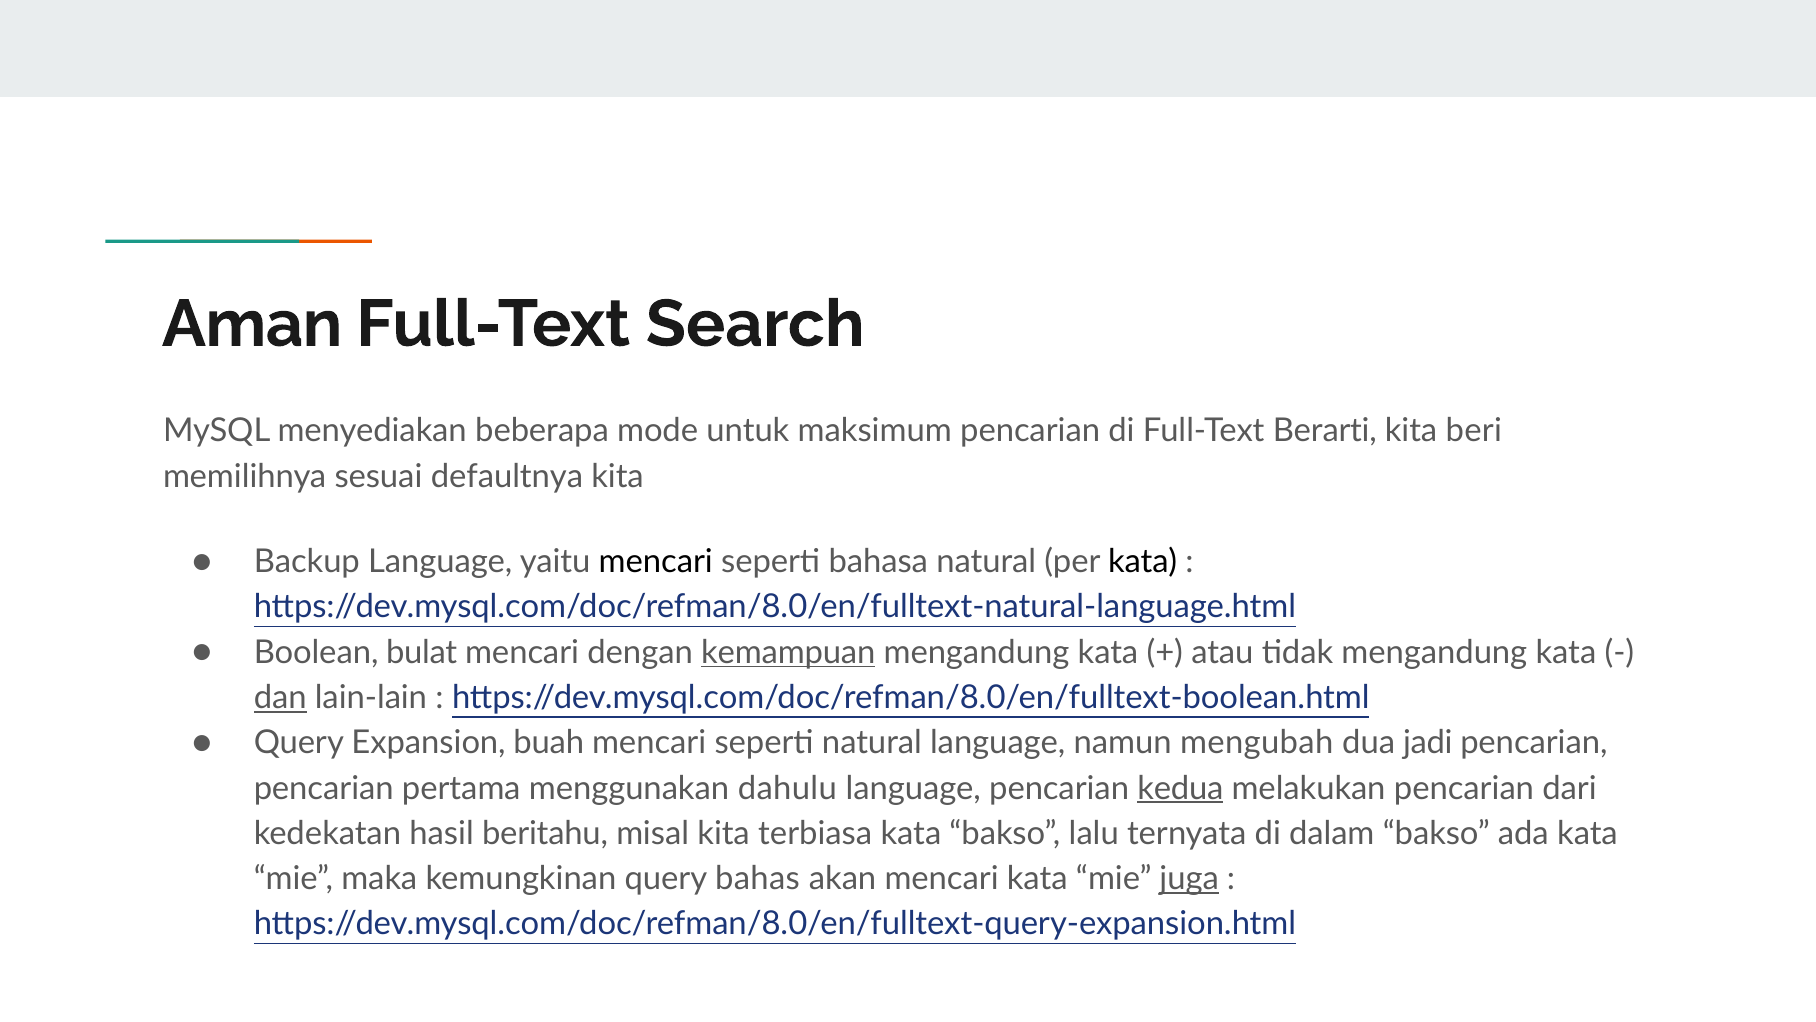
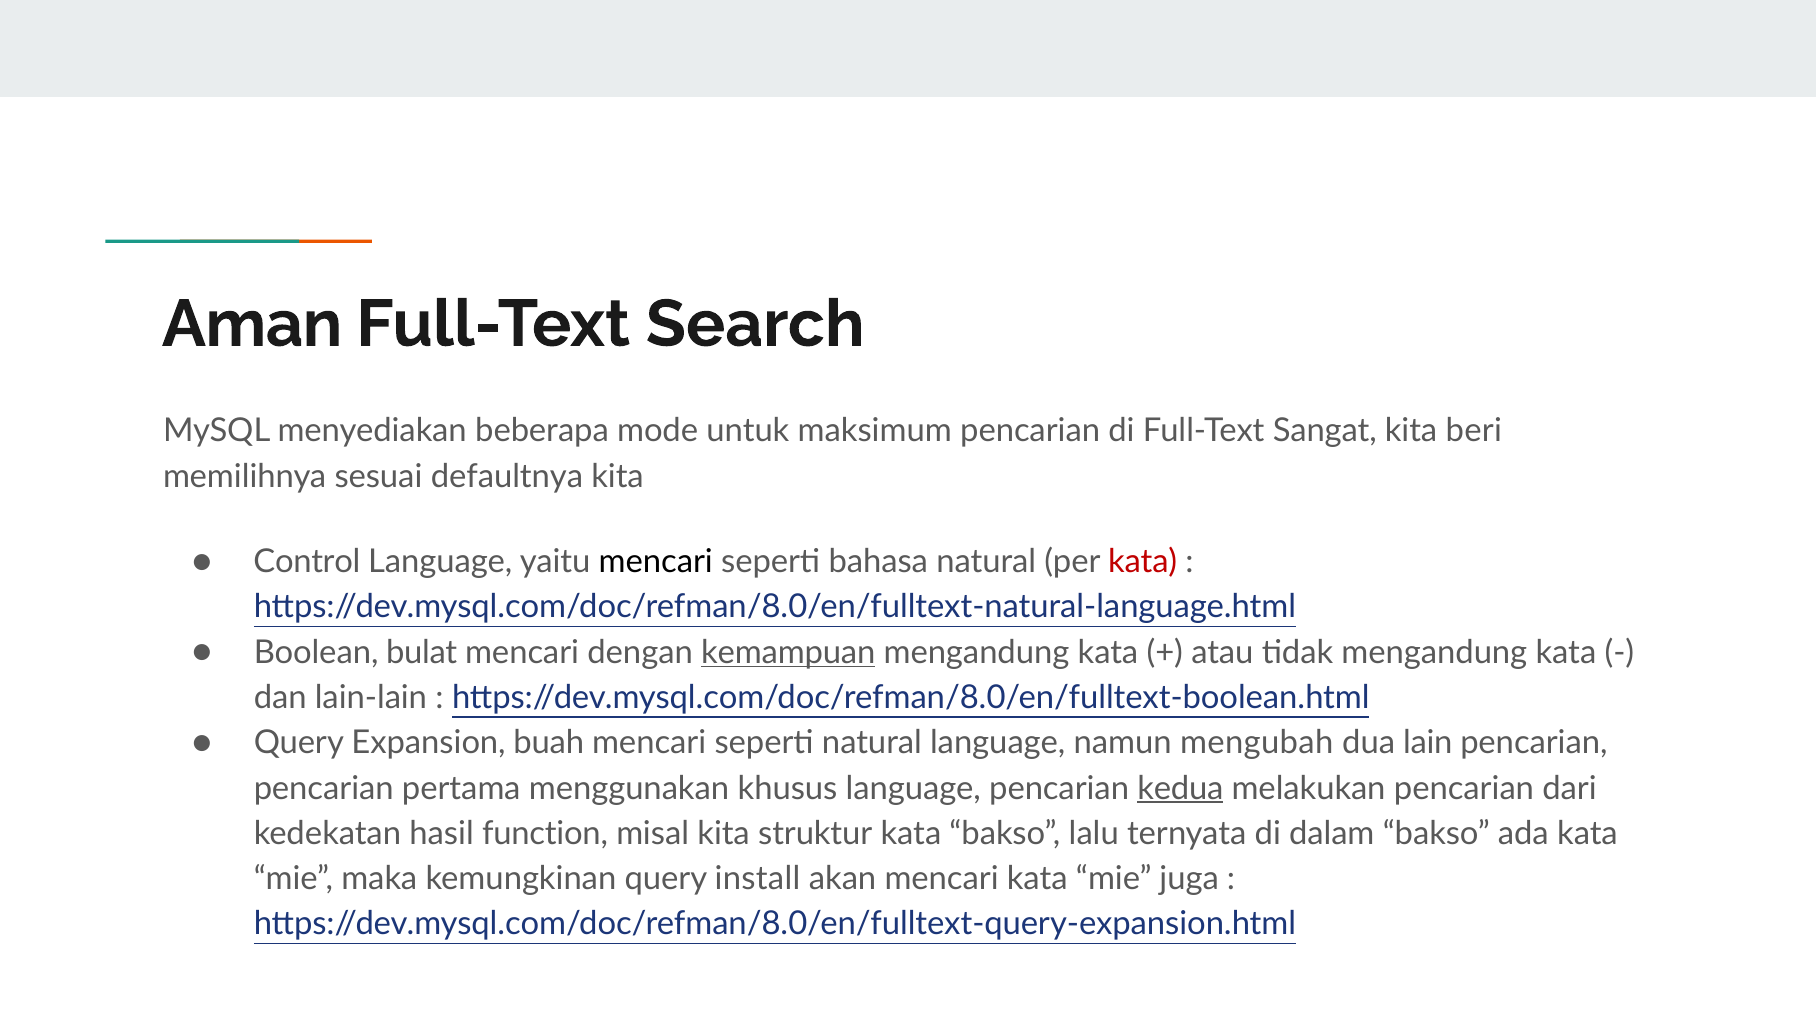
Berarti: Berarti -> Sangat
Backup: Backup -> Control
kata at (1143, 562) colour: black -> red
dan underline: present -> none
jadi: jadi -> lain
dahulu: dahulu -> khusus
beritahu: beritahu -> function
terbiasa: terbiasa -> struktur
bahas: bahas -> install
juga underline: present -> none
